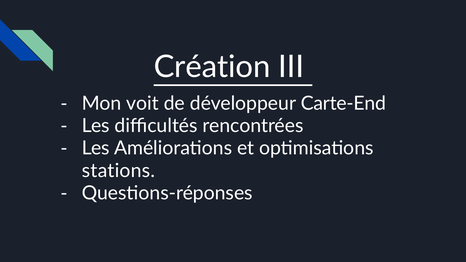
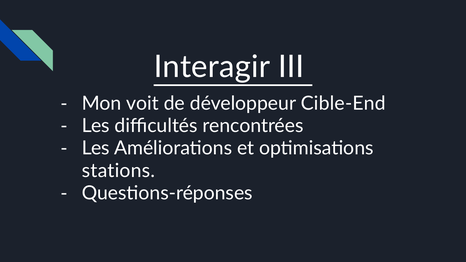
Création: Création -> Interagir
Carte-End: Carte-End -> Cible-End
